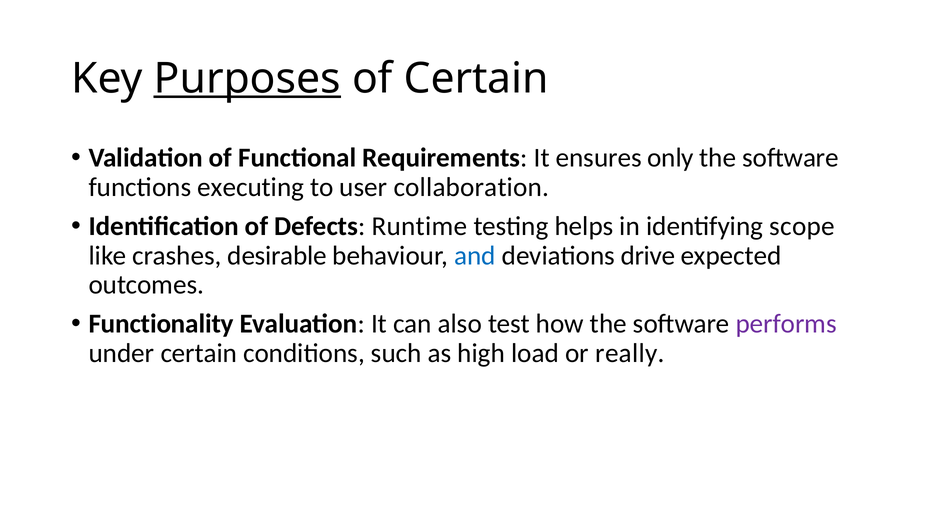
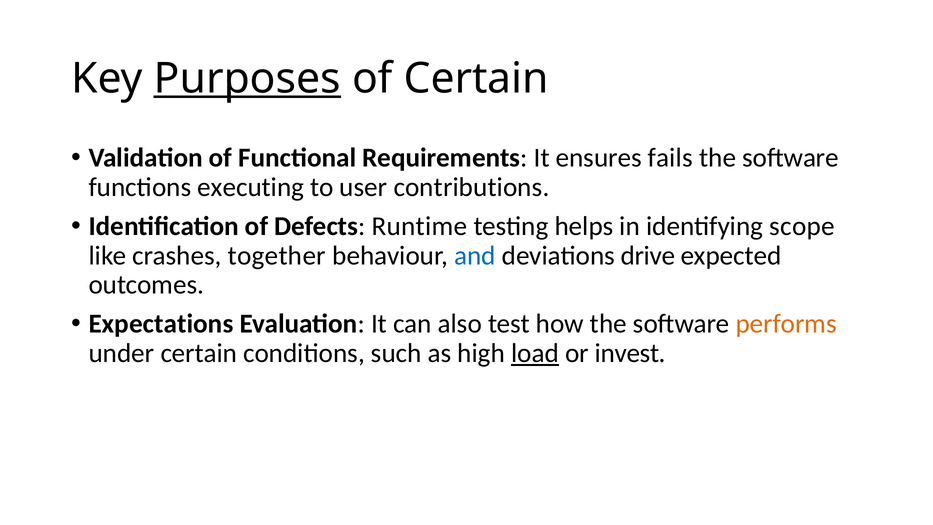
only: only -> fails
collaboration: collaboration -> contributions
desirable: desirable -> together
Functionality: Functionality -> Expectations
performs colour: purple -> orange
load underline: none -> present
really: really -> invest
